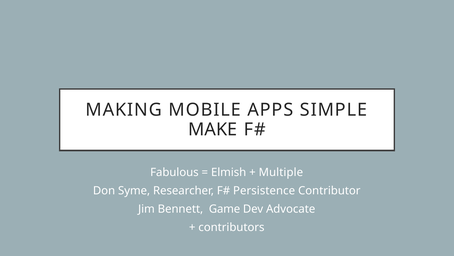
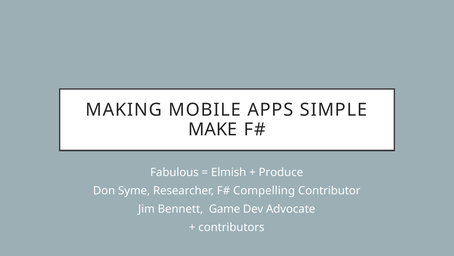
Multiple: Multiple -> Produce
Persistence: Persistence -> Compelling
